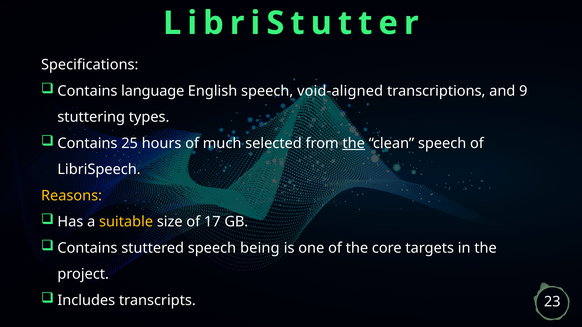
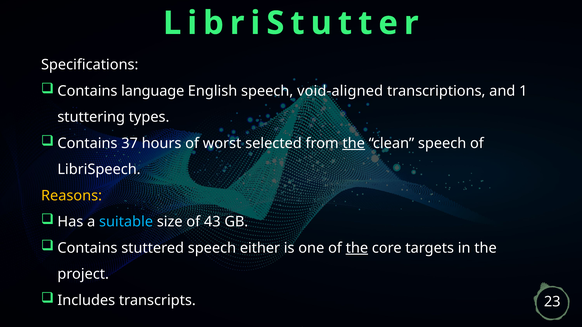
9: 9 -> 1
25: 25 -> 37
much: much -> worst
suitable colour: yellow -> light blue
17: 17 -> 43
being: being -> either
the at (357, 248) underline: none -> present
